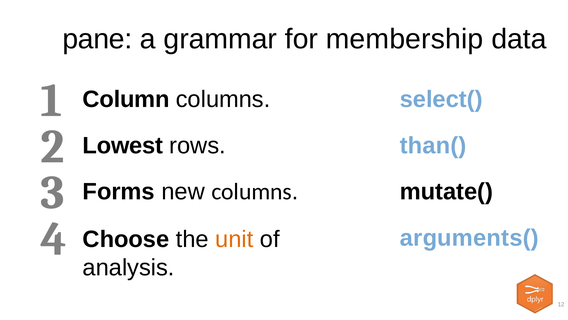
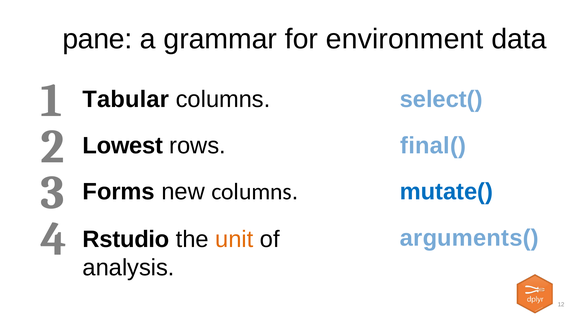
membership: membership -> environment
Column: Column -> Tabular
than(: than( -> final(
mutate( colour: black -> blue
Choose: Choose -> Rstudio
